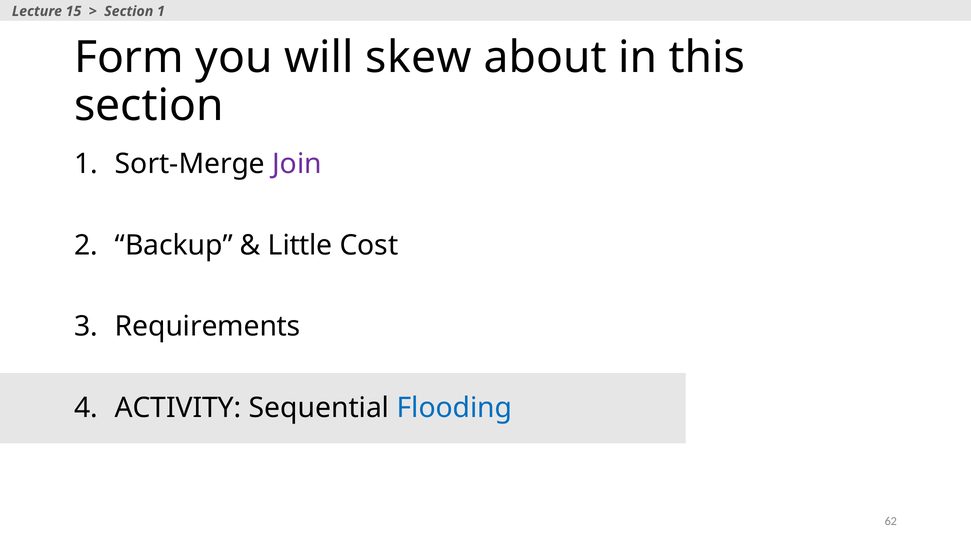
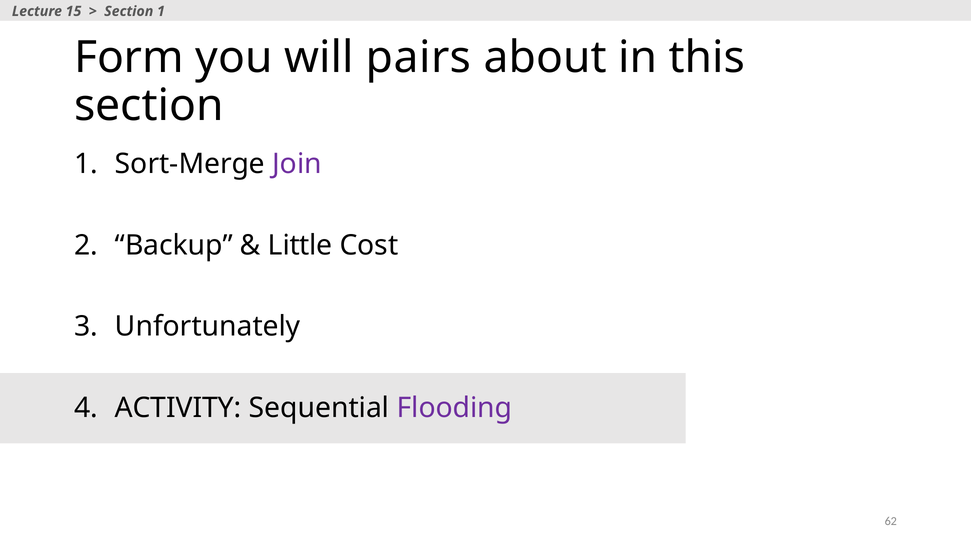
skew: skew -> pairs
Requirements: Requirements -> Unfortunately
Flooding colour: blue -> purple
